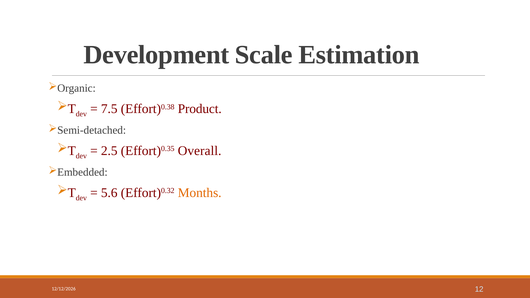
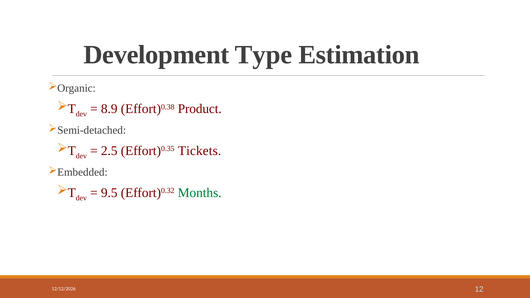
Scale: Scale -> Type
7.5: 7.5 -> 8.9
Overall: Overall -> Tickets
5.6: 5.6 -> 9.5
Months colour: orange -> green
